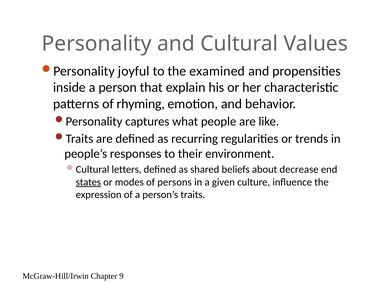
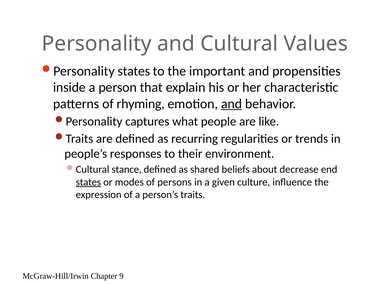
joyful at (134, 71): joyful -> states
examined: examined -> important
and at (232, 104) underline: none -> present
letters: letters -> stance
